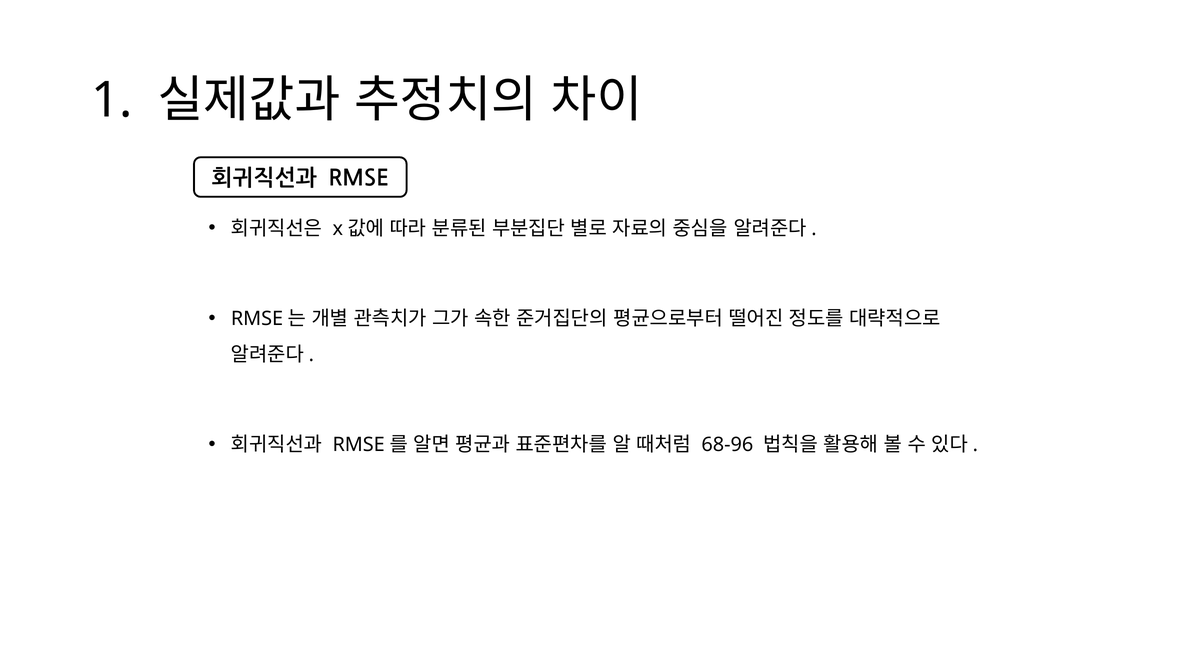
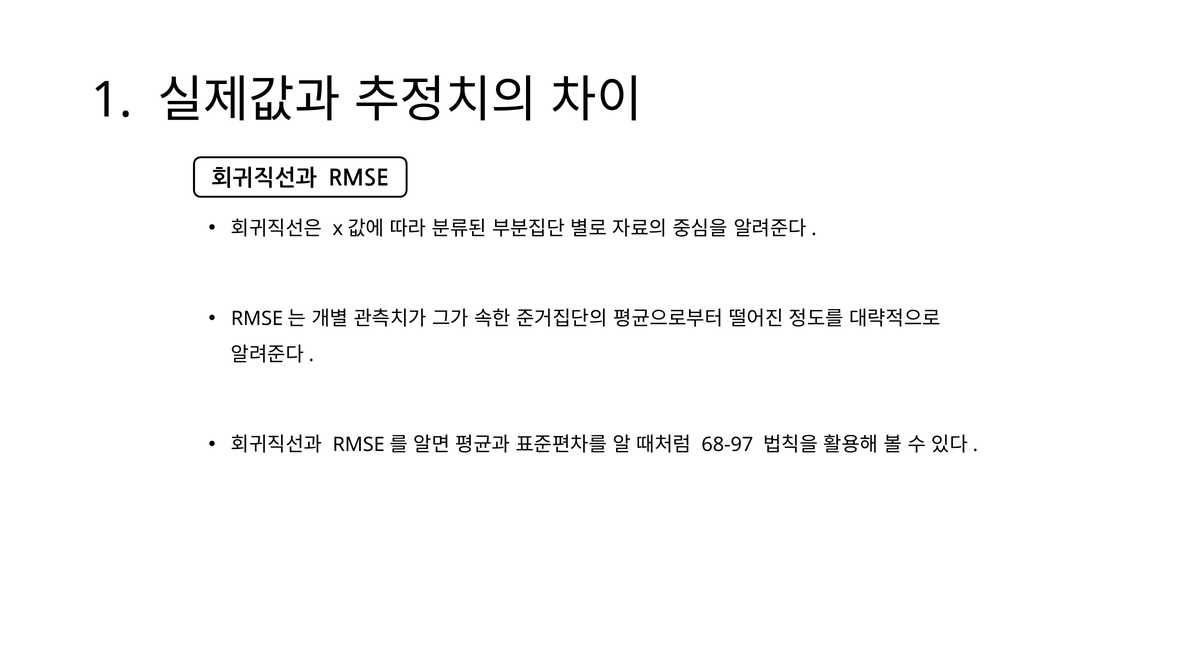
68-96: 68-96 -> 68-97
